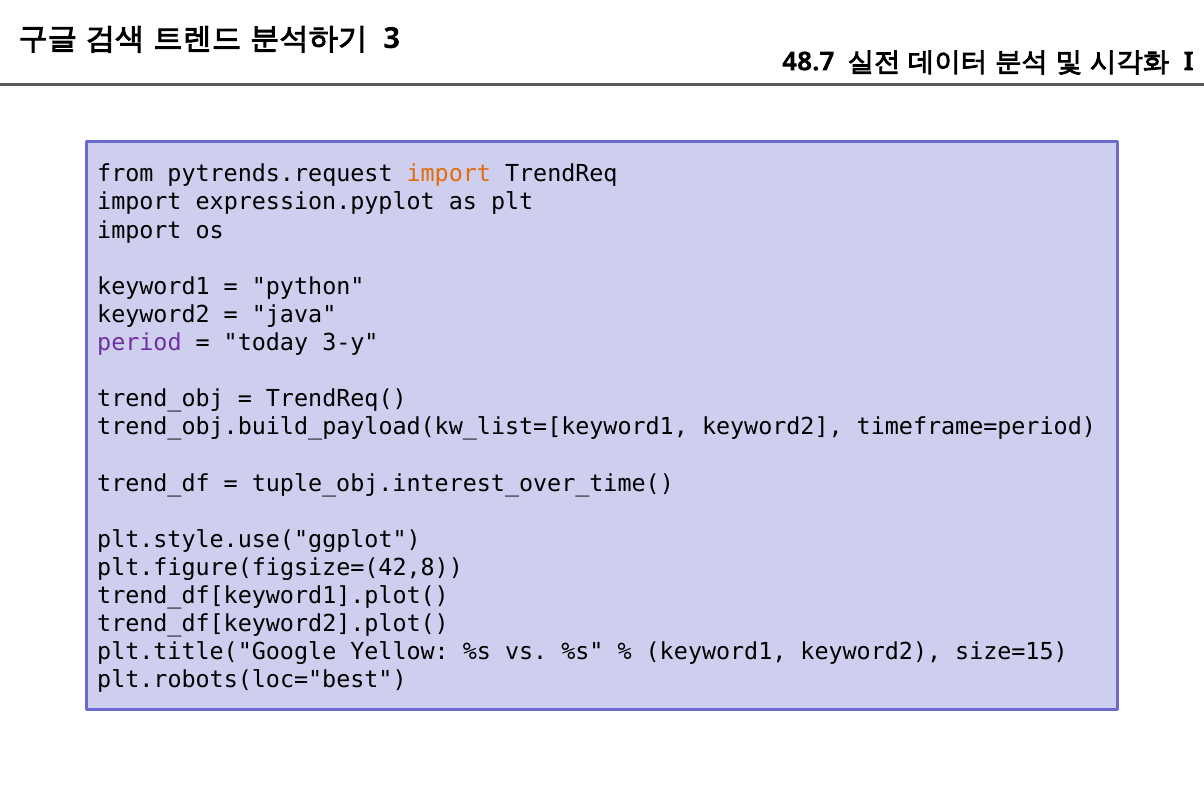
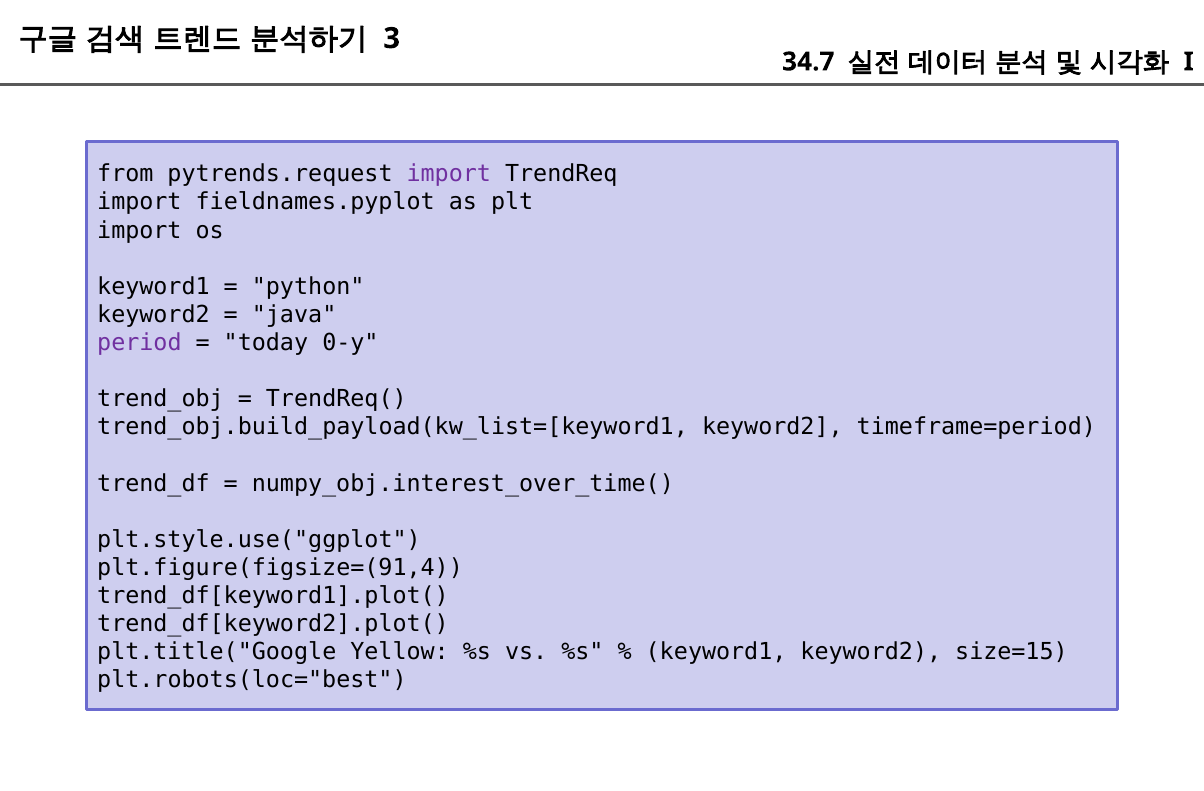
48.7: 48.7 -> 34.7
import at (449, 174) colour: orange -> purple
expression.pyplot: expression.pyplot -> fieldnames.pyplot
3-y: 3-y -> 0-y
tuple_obj.interest_over_time(: tuple_obj.interest_over_time( -> numpy_obj.interest_over_time(
plt.figure(figsize=(42,8: plt.figure(figsize=(42,8 -> plt.figure(figsize=(91,4
